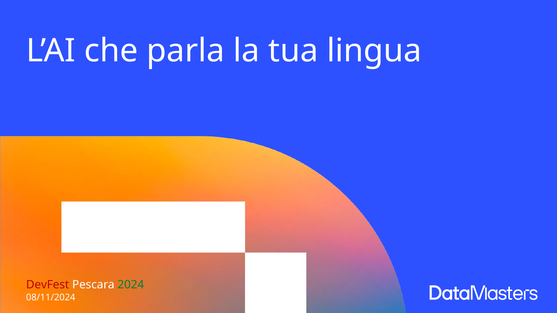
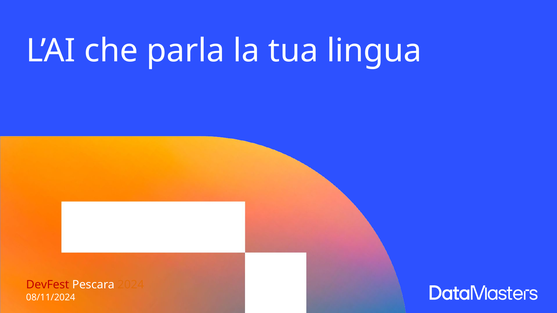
2024 colour: green -> orange
